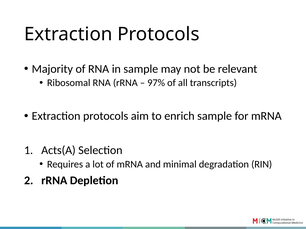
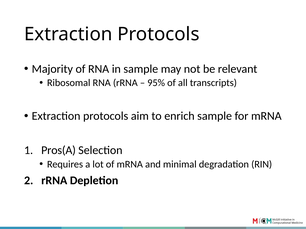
97%: 97% -> 95%
Acts(A: Acts(A -> Pros(A
